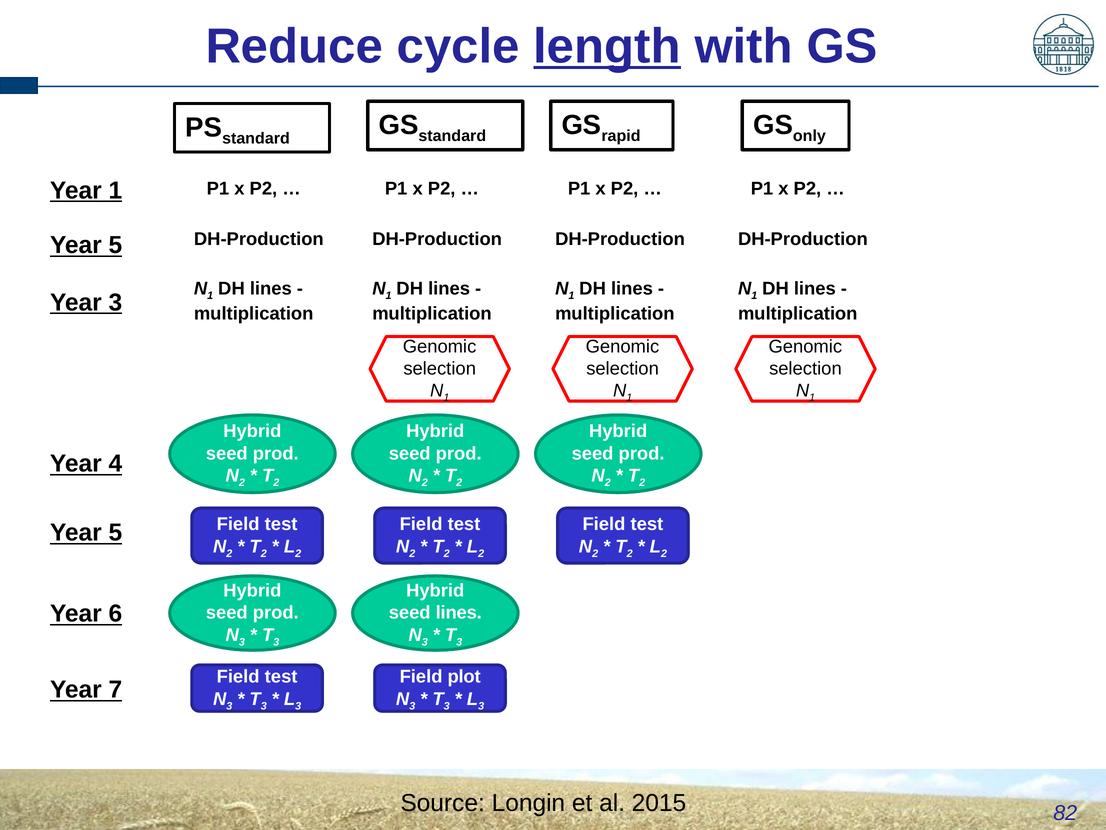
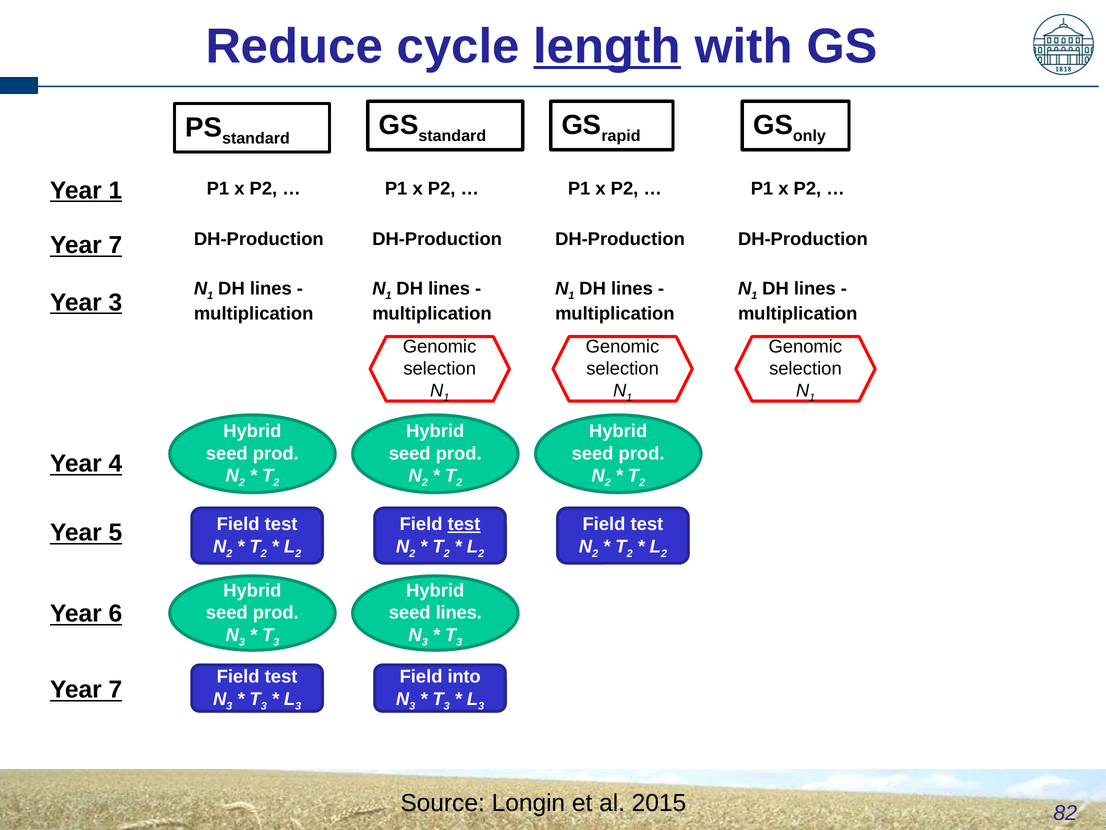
5 at (115, 245): 5 -> 7
test at (464, 524) underline: none -> present
plot: plot -> into
